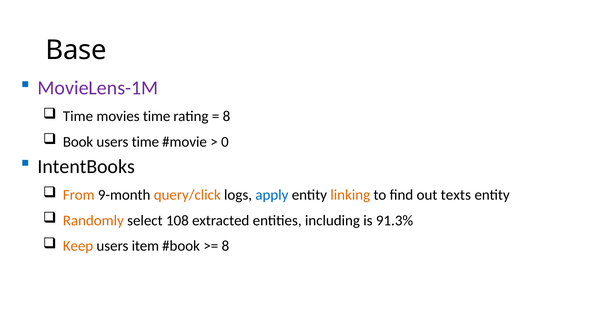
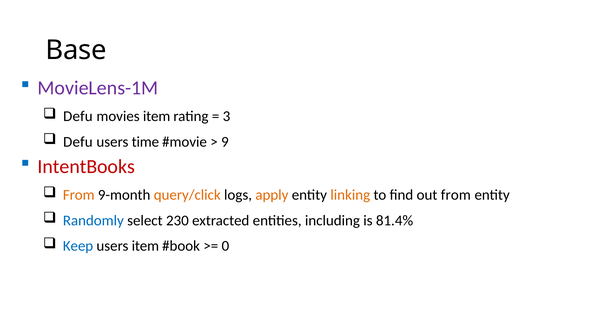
Time at (78, 116): Time -> Defu
movies time: time -> item
8 at (226, 116): 8 -> 3
Book at (78, 142): Book -> Defu
0: 0 -> 9
IntentBooks colour: black -> red
apply colour: blue -> orange
out texts: texts -> from
Randomly colour: orange -> blue
108: 108 -> 230
91.3%: 91.3% -> 81.4%
Keep colour: orange -> blue
8 at (225, 246): 8 -> 0
